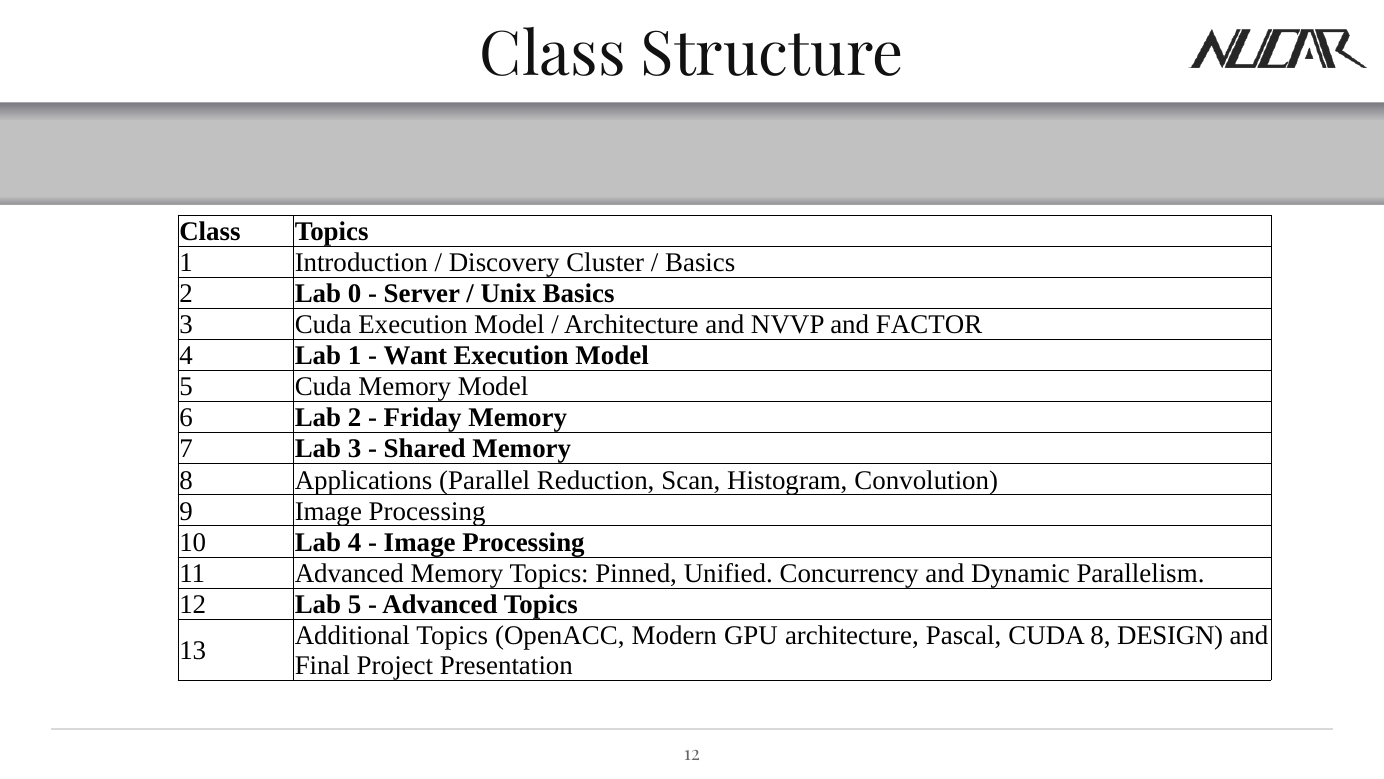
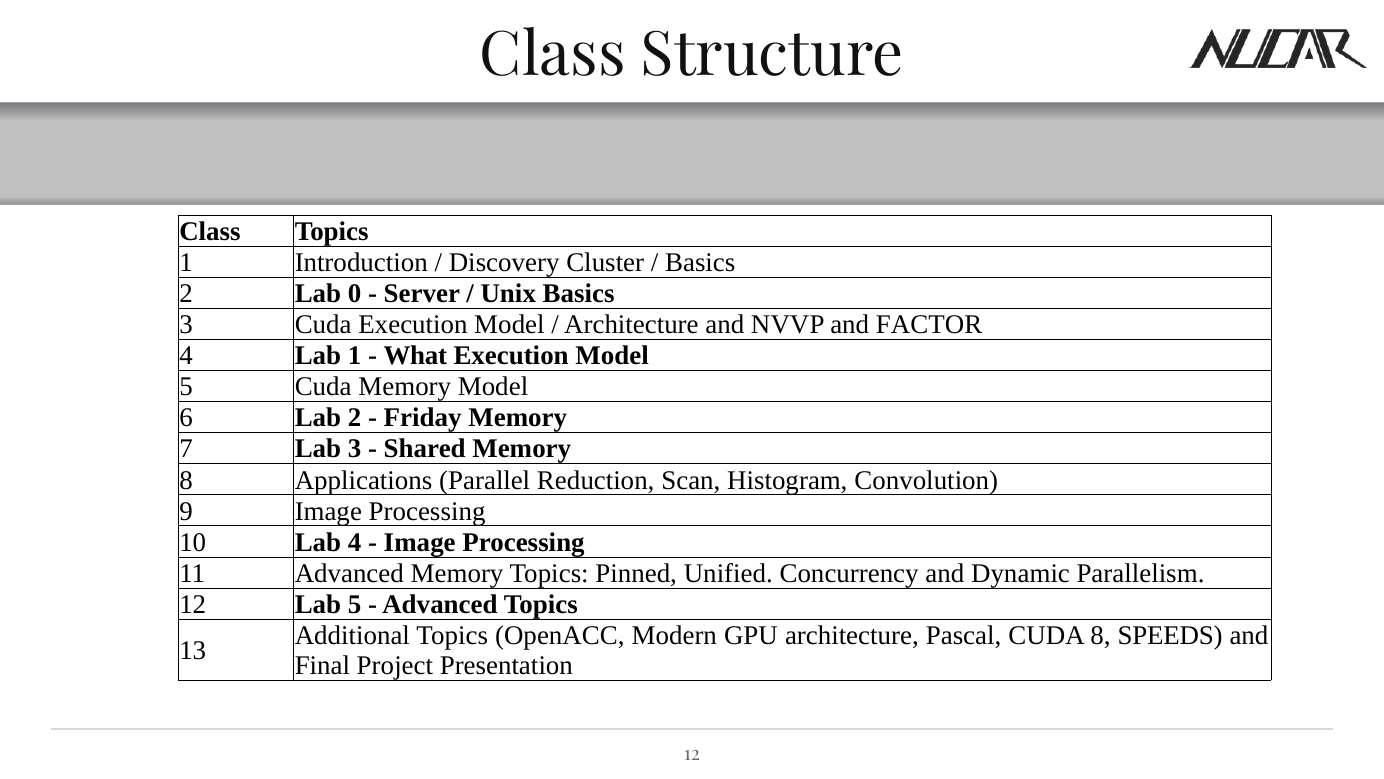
Want: Want -> What
DESIGN: DESIGN -> SPEEDS
